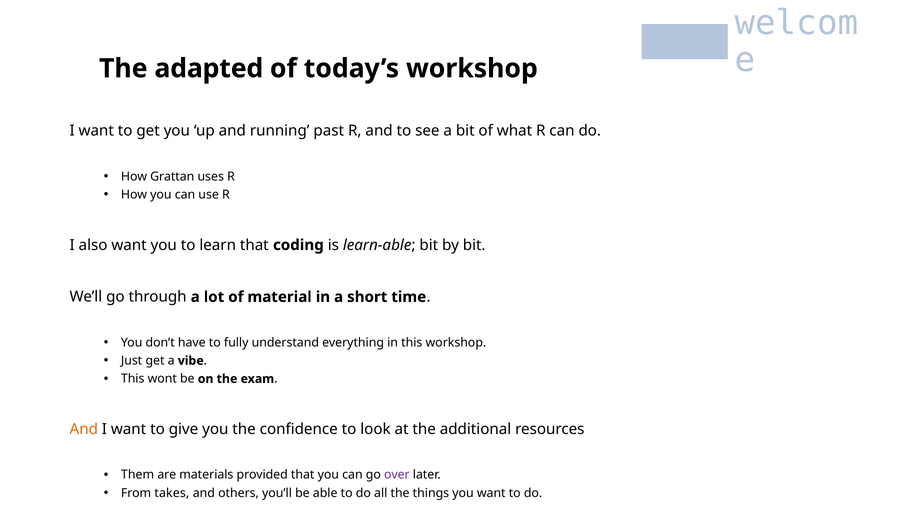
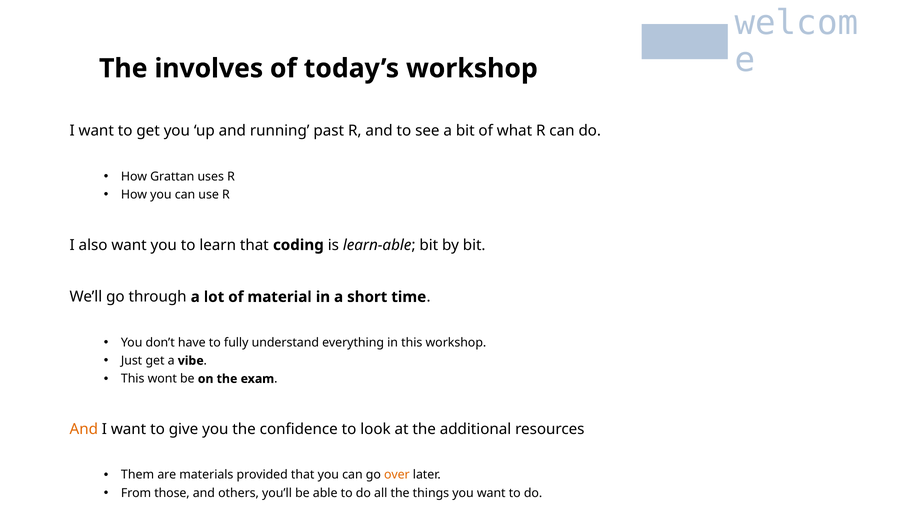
adapted: adapted -> involves
over colour: purple -> orange
takes: takes -> those
